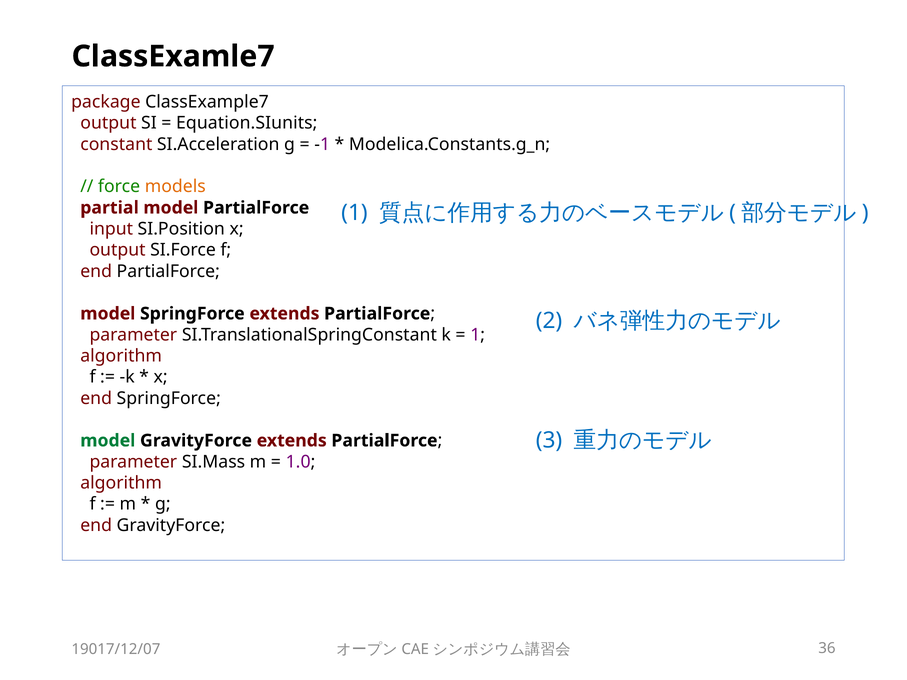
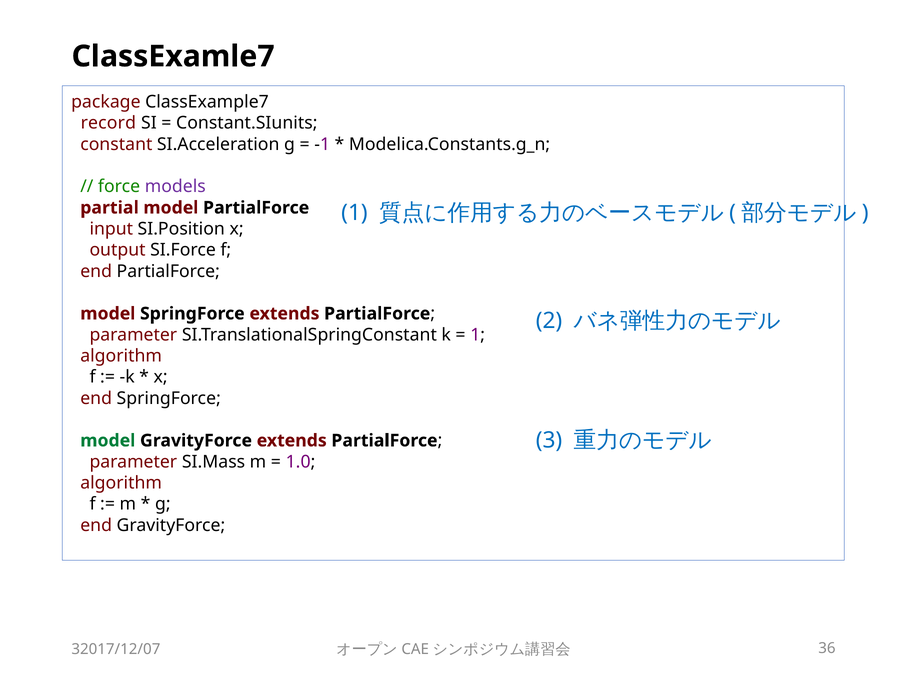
output at (108, 123): output -> record
Equation.SIunits: Equation.SIunits -> Constant.SIunits
models colour: orange -> purple
19017/12/07: 19017/12/07 -> 32017/12/07
